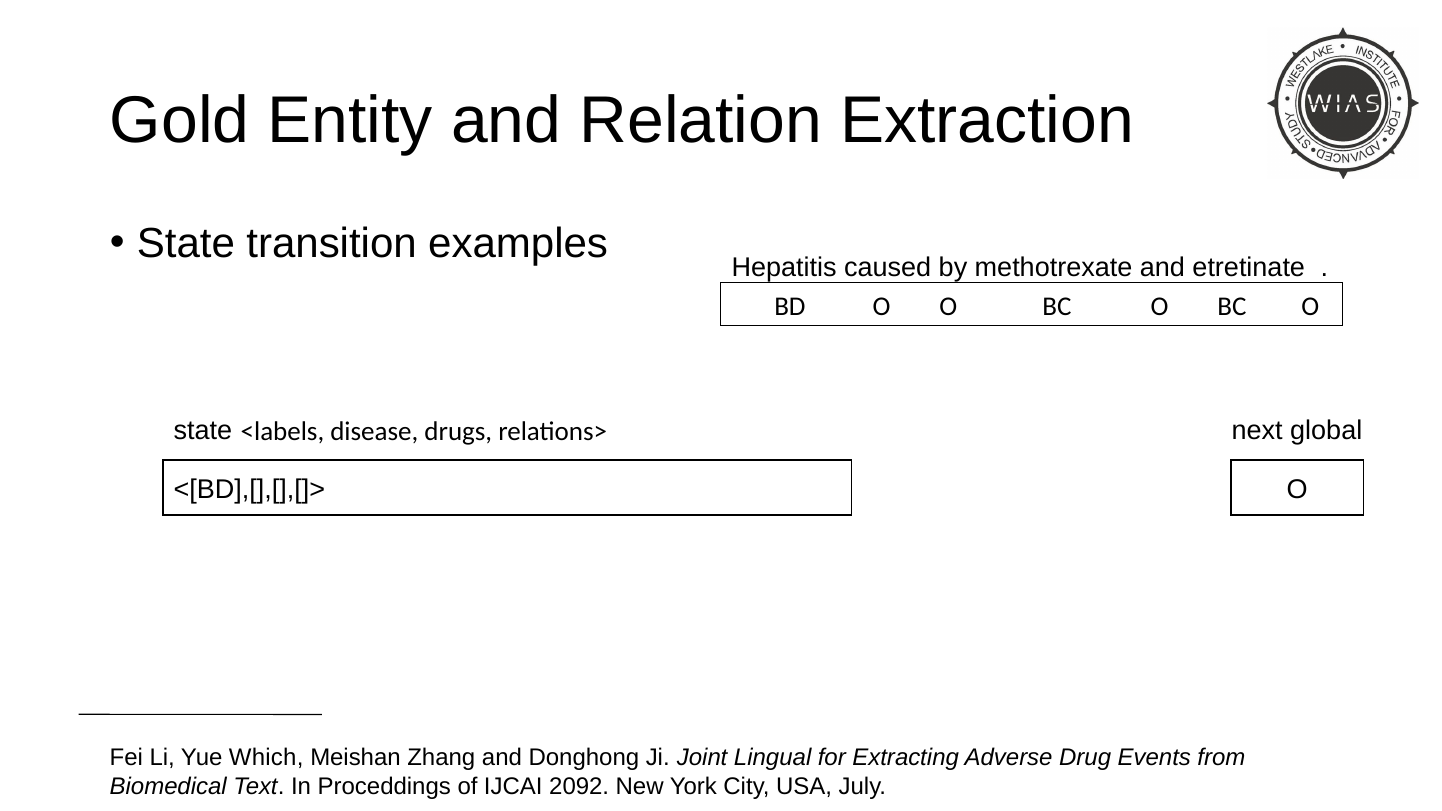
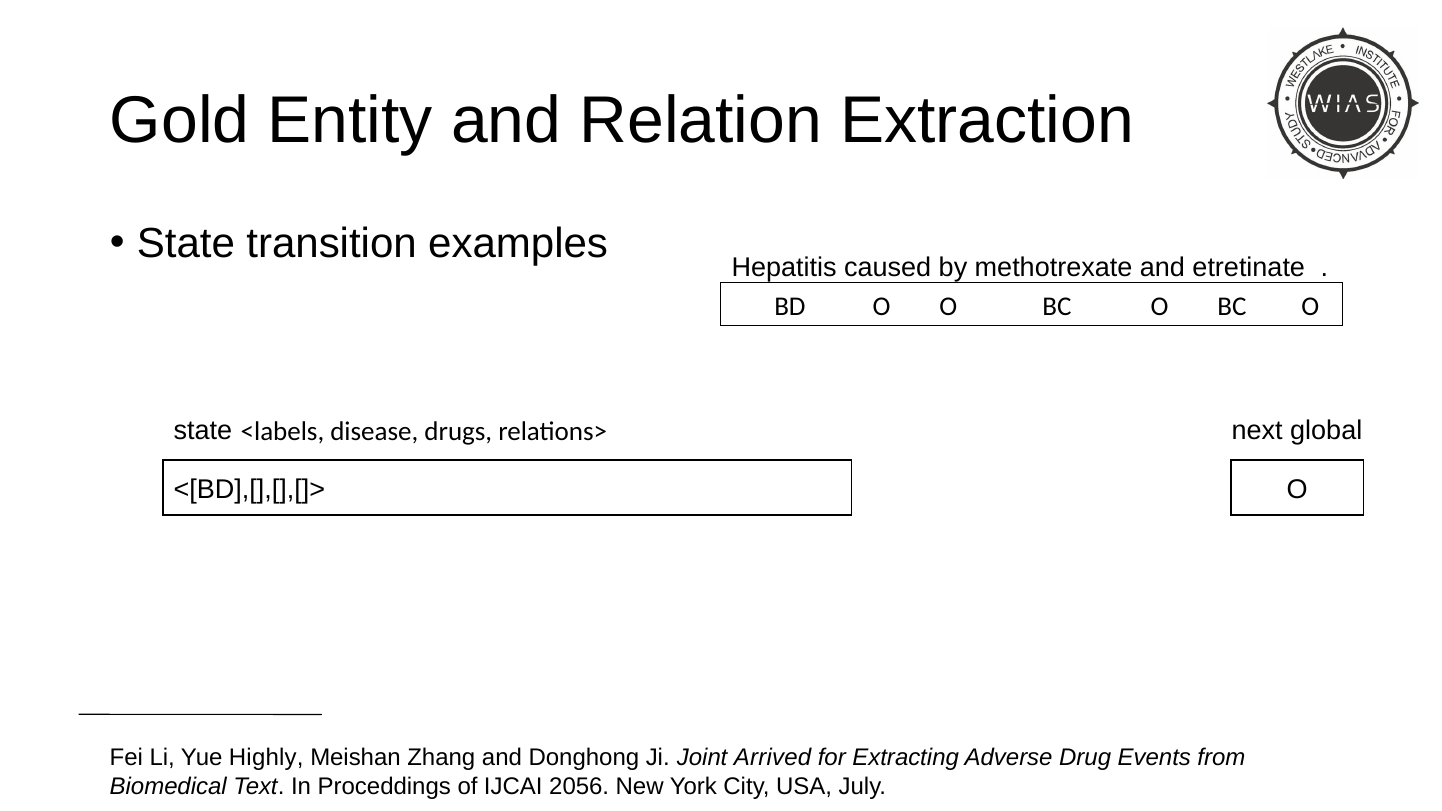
Which: Which -> Highly
Lingual: Lingual -> Arrived
2092: 2092 -> 2056
